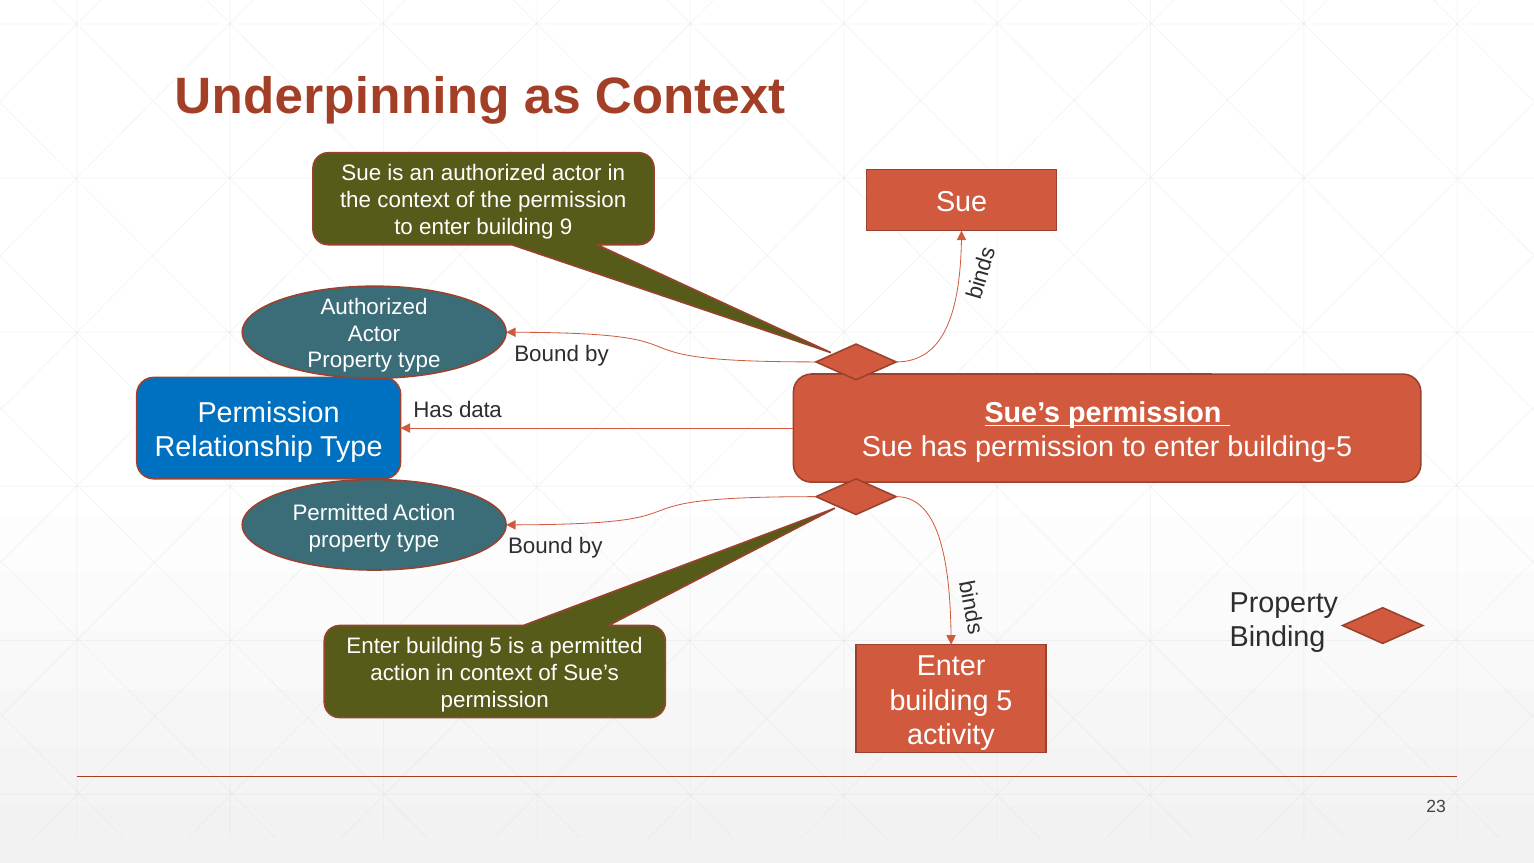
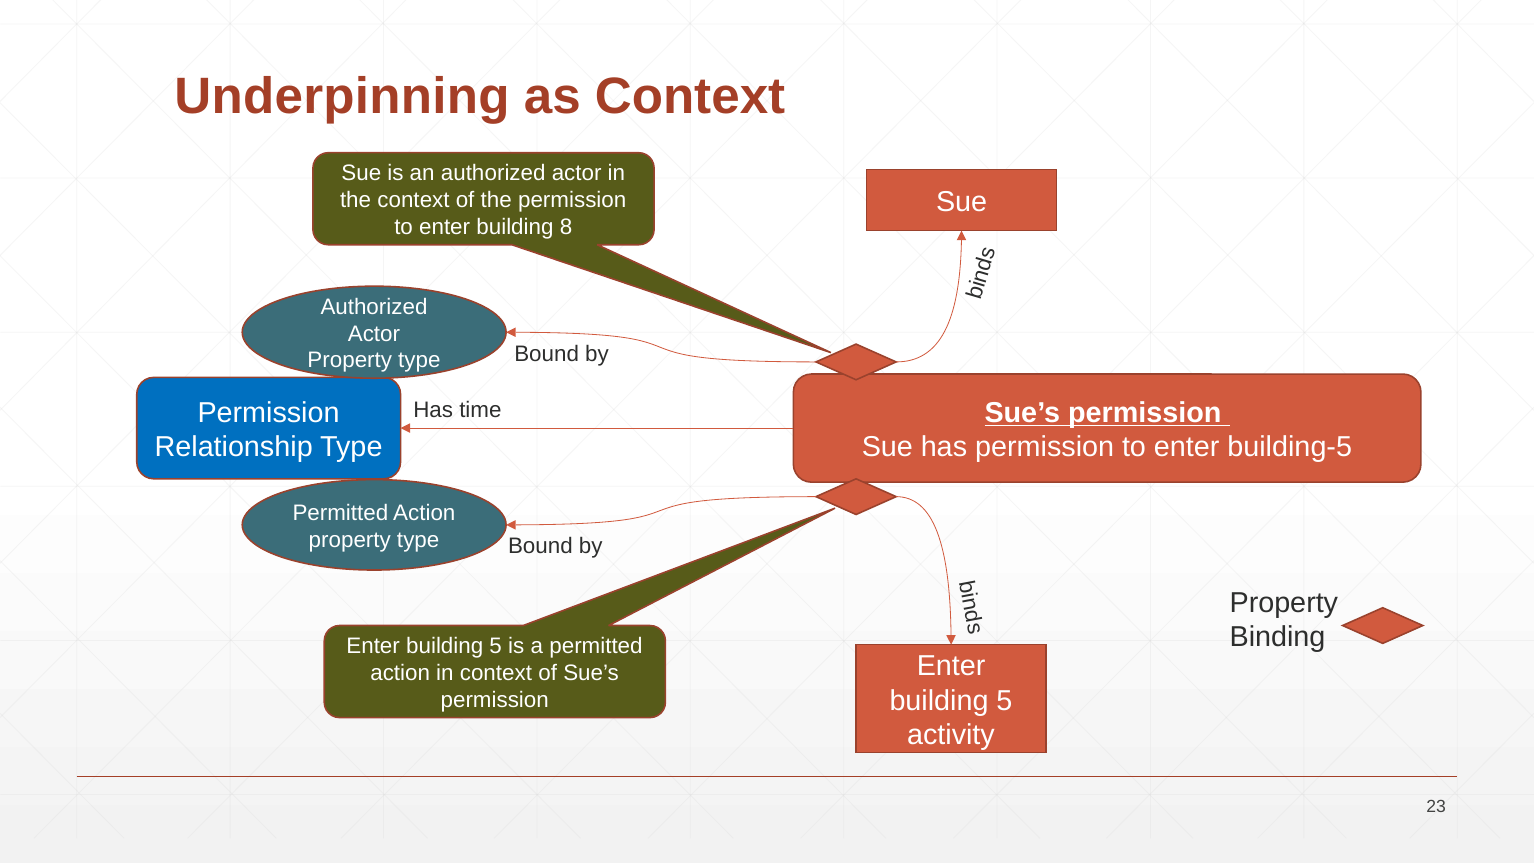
9: 9 -> 8
data: data -> time
